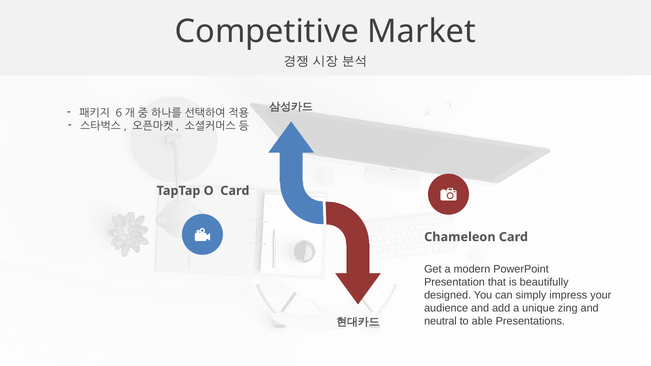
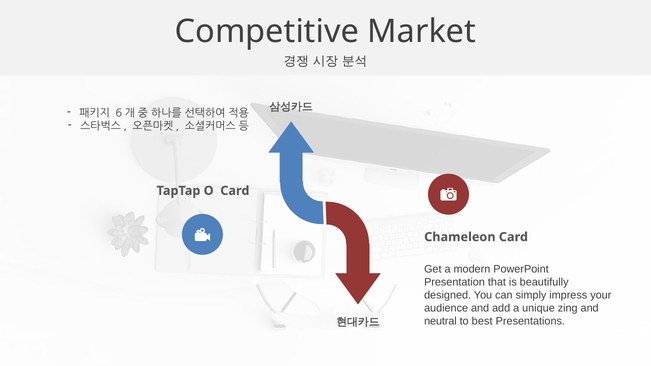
able: able -> best
